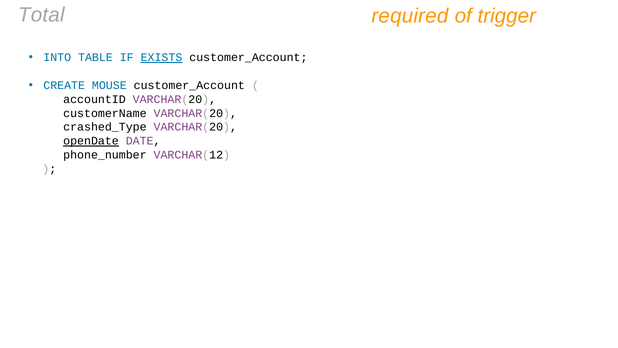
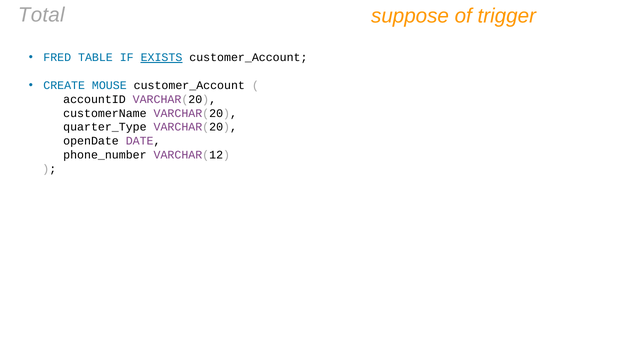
required: required -> suppose
INTO: INTO -> FRED
crashed_Type: crashed_Type -> quarter_Type
openDate underline: present -> none
